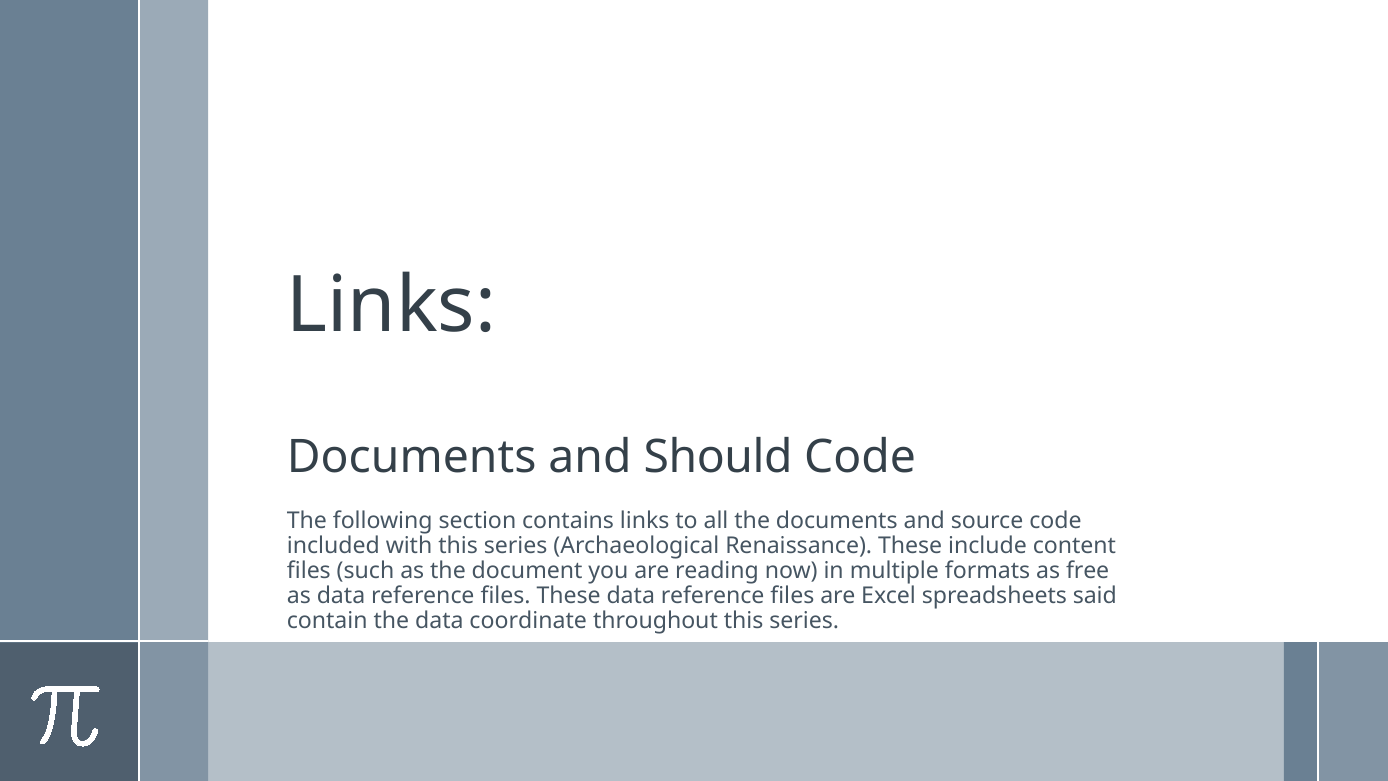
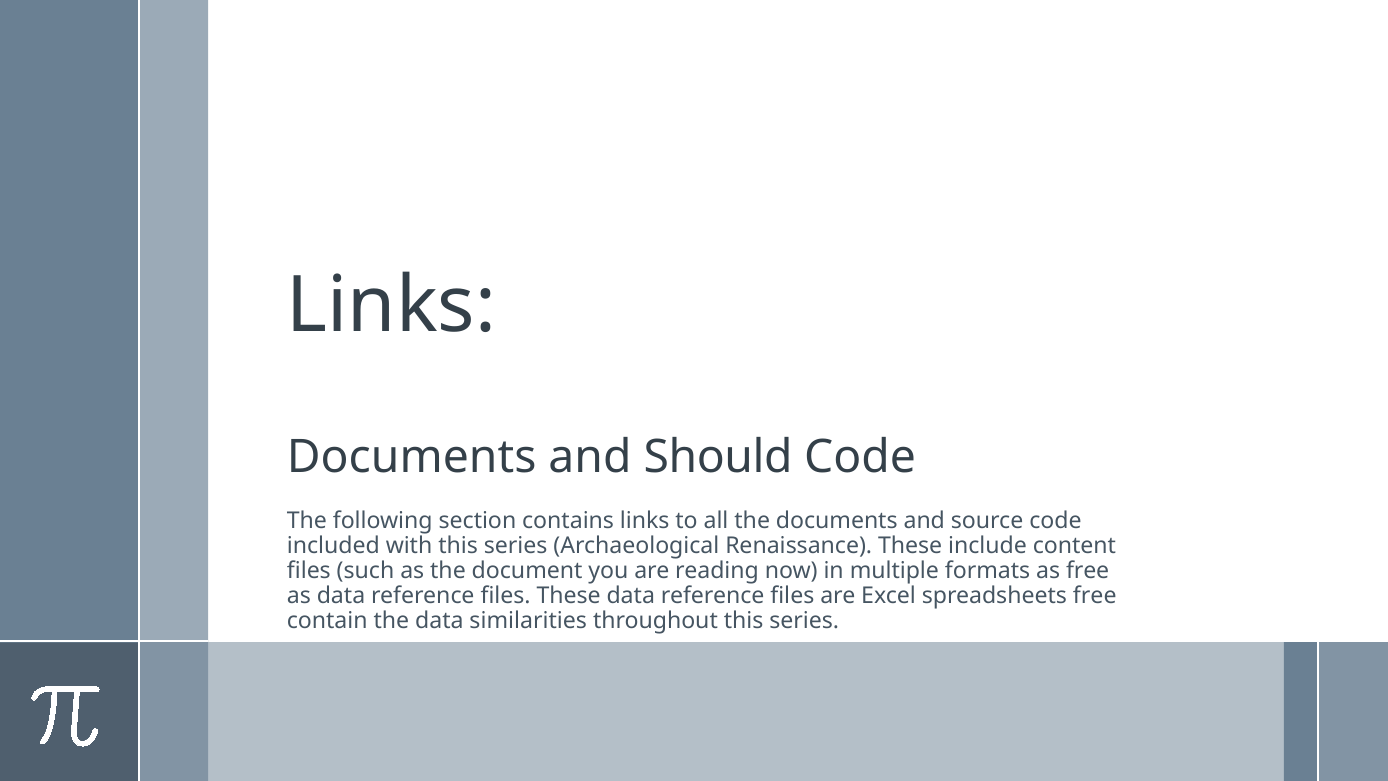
spreadsheets said: said -> free
coordinate: coordinate -> similarities
